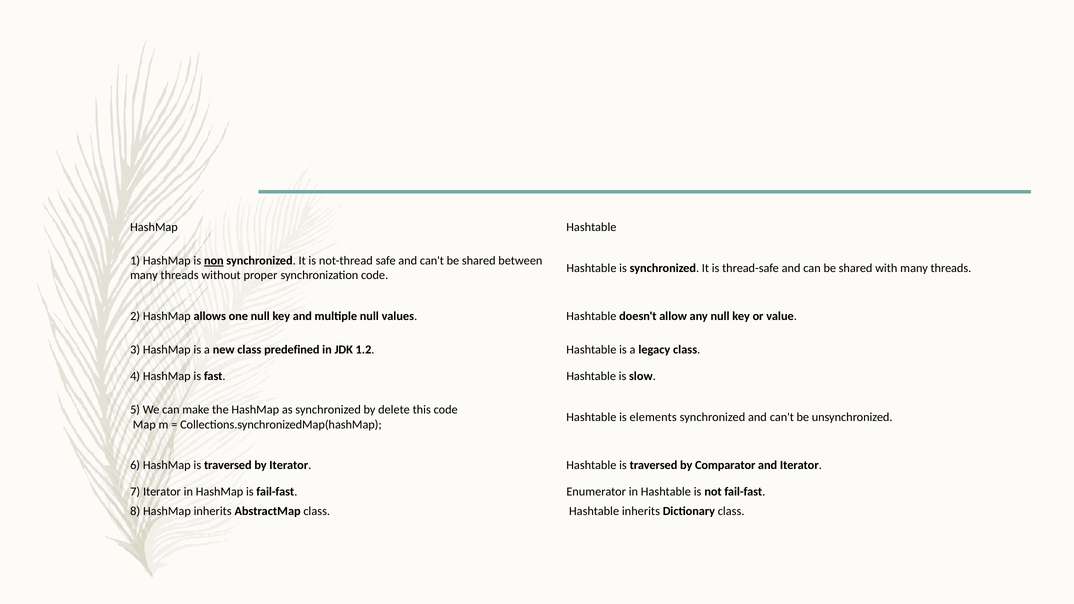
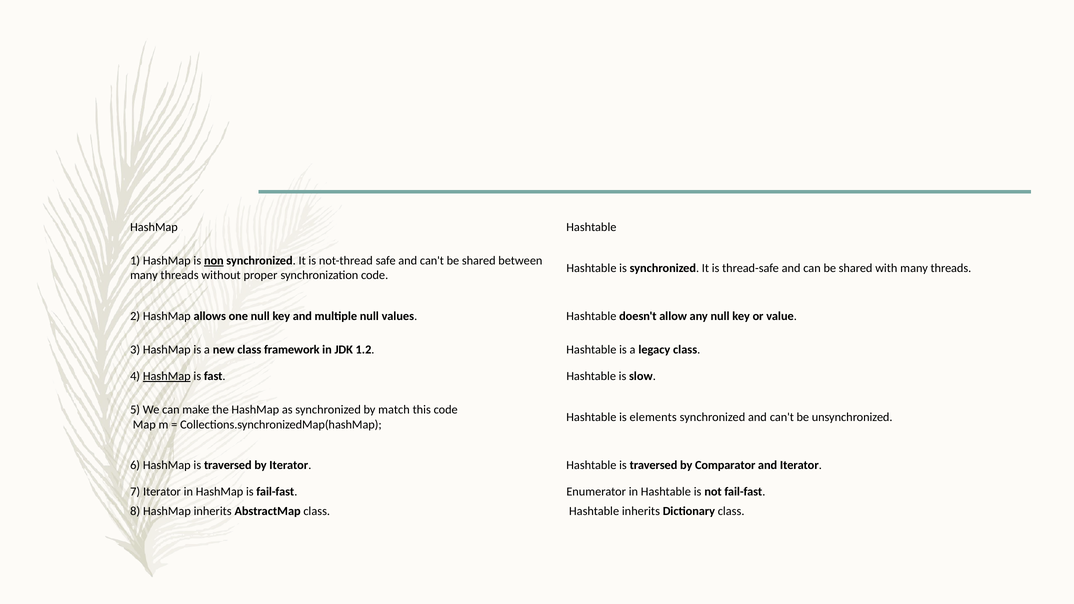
predefined: predefined -> framework
HashMap at (167, 376) underline: none -> present
delete: delete -> match
